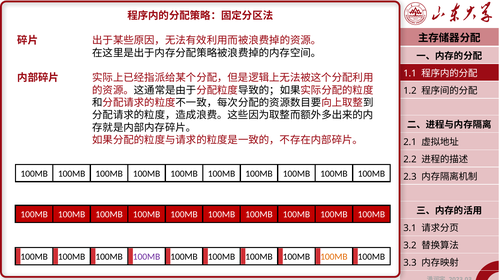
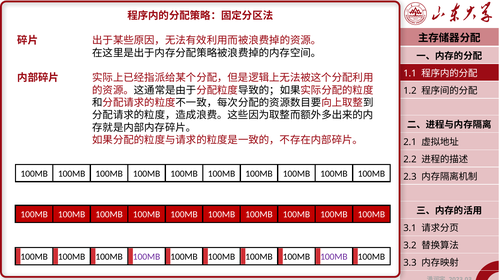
100MB at (334, 257) colour: orange -> purple
